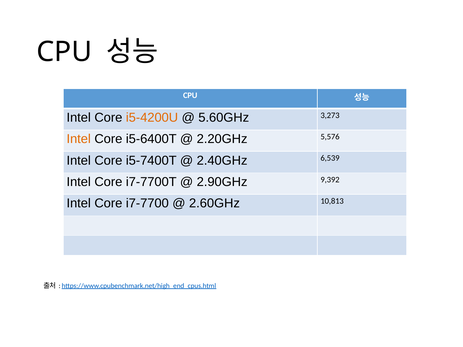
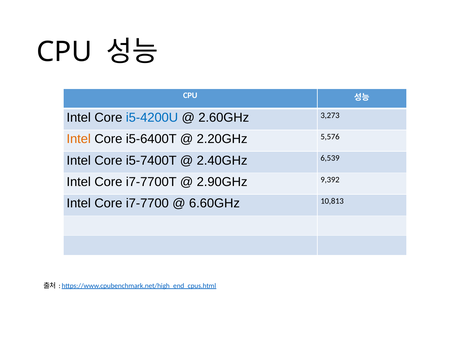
i5-4200U colour: orange -> blue
5.60GHz: 5.60GHz -> 2.60GHz
2.60GHz: 2.60GHz -> 6.60GHz
